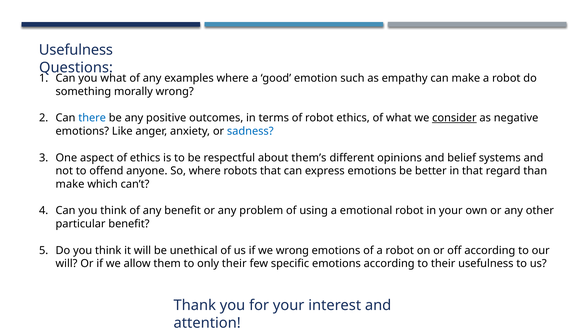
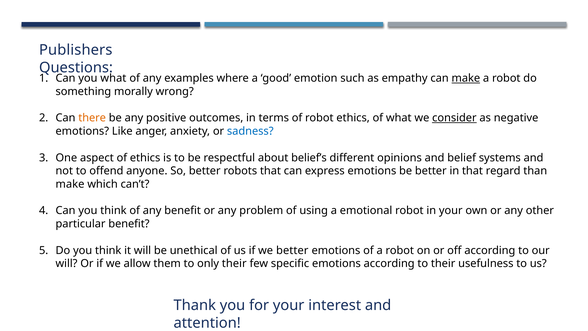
Usefulness at (76, 50): Usefulness -> Publishers
make at (466, 78) underline: none -> present
there colour: blue -> orange
them’s: them’s -> belief’s
So where: where -> better
we wrong: wrong -> better
